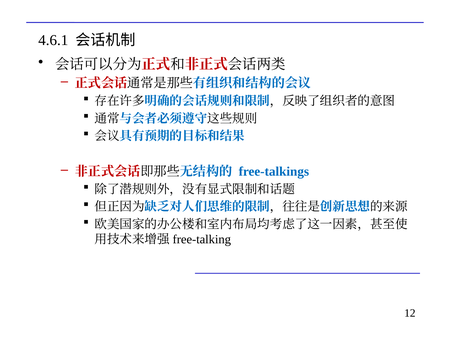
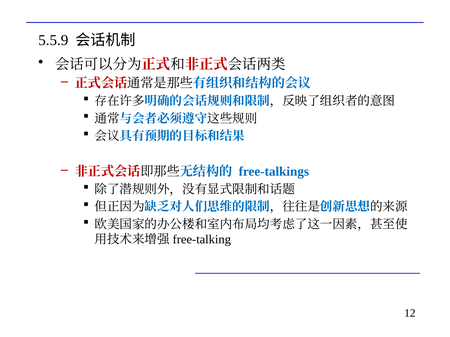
4.6.1: 4.6.1 -> 5.5.9
